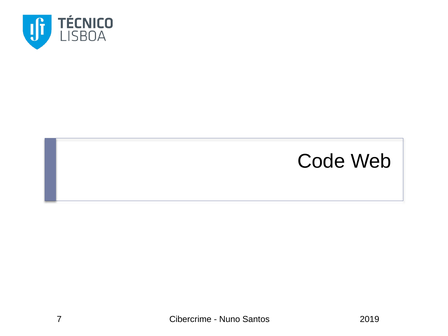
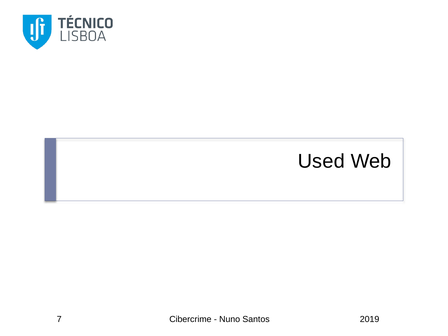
Code: Code -> Used
